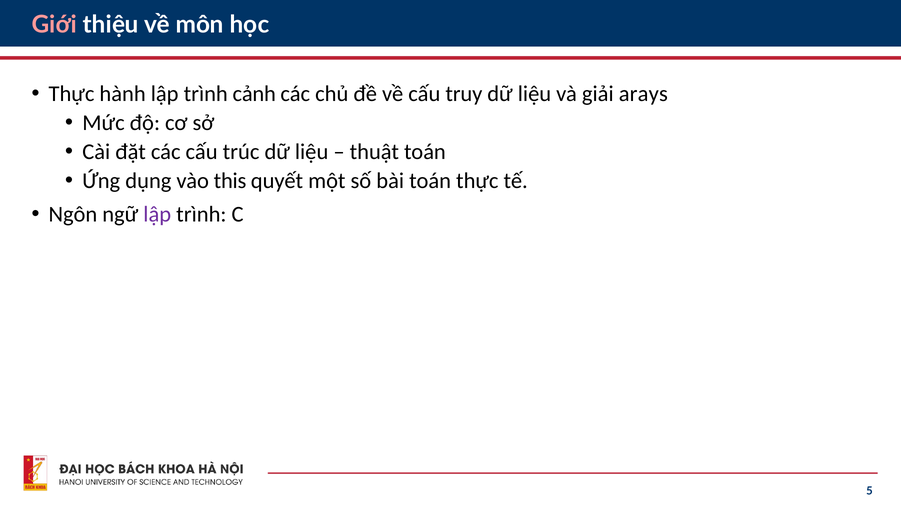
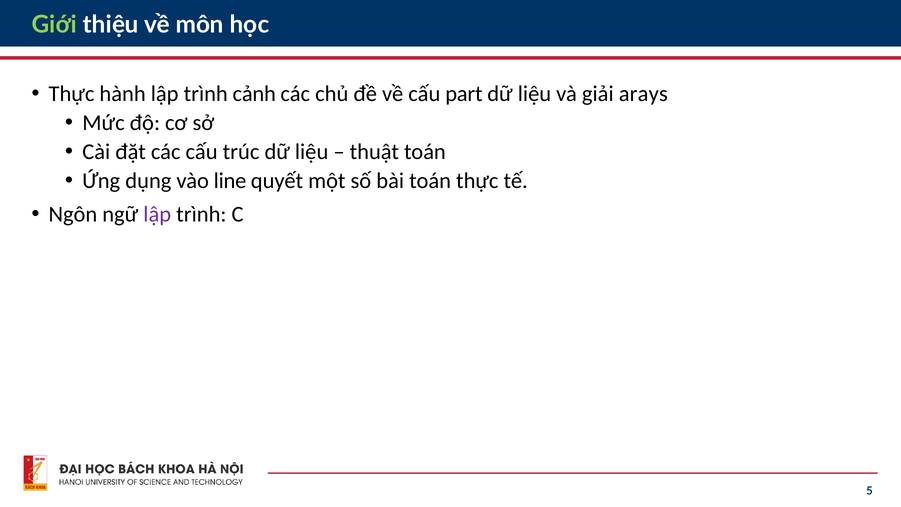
Giới colour: pink -> light green
truy: truy -> part
this: this -> line
